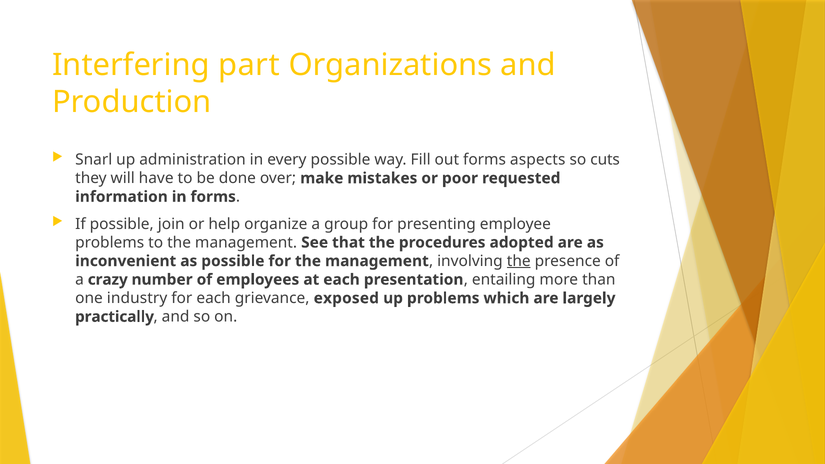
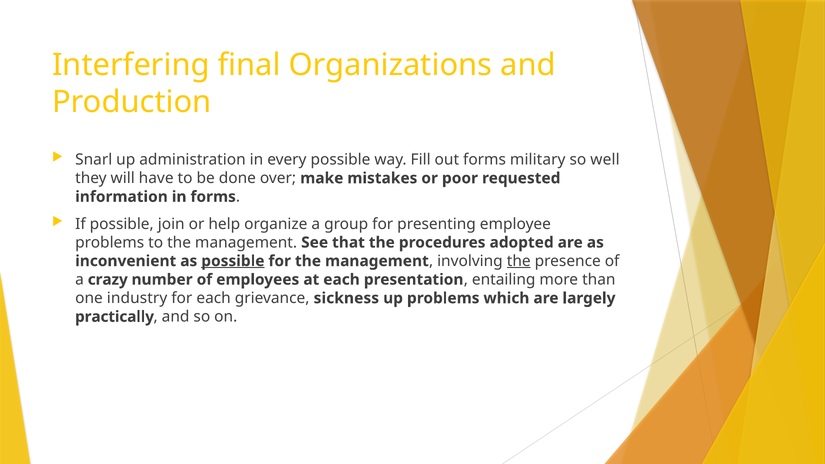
part: part -> final
aspects: aspects -> military
cuts: cuts -> well
possible at (233, 261) underline: none -> present
exposed: exposed -> sickness
